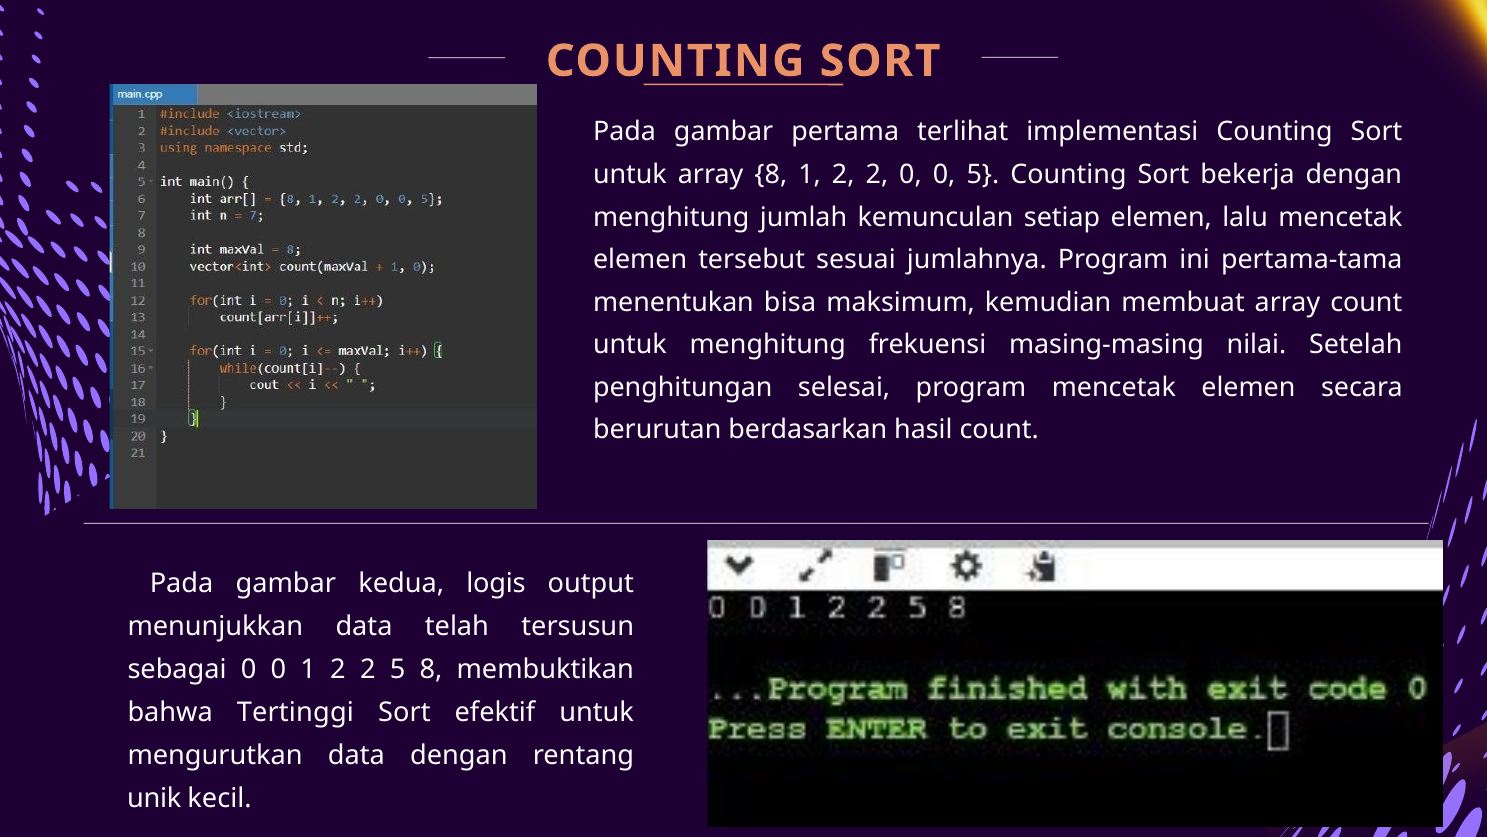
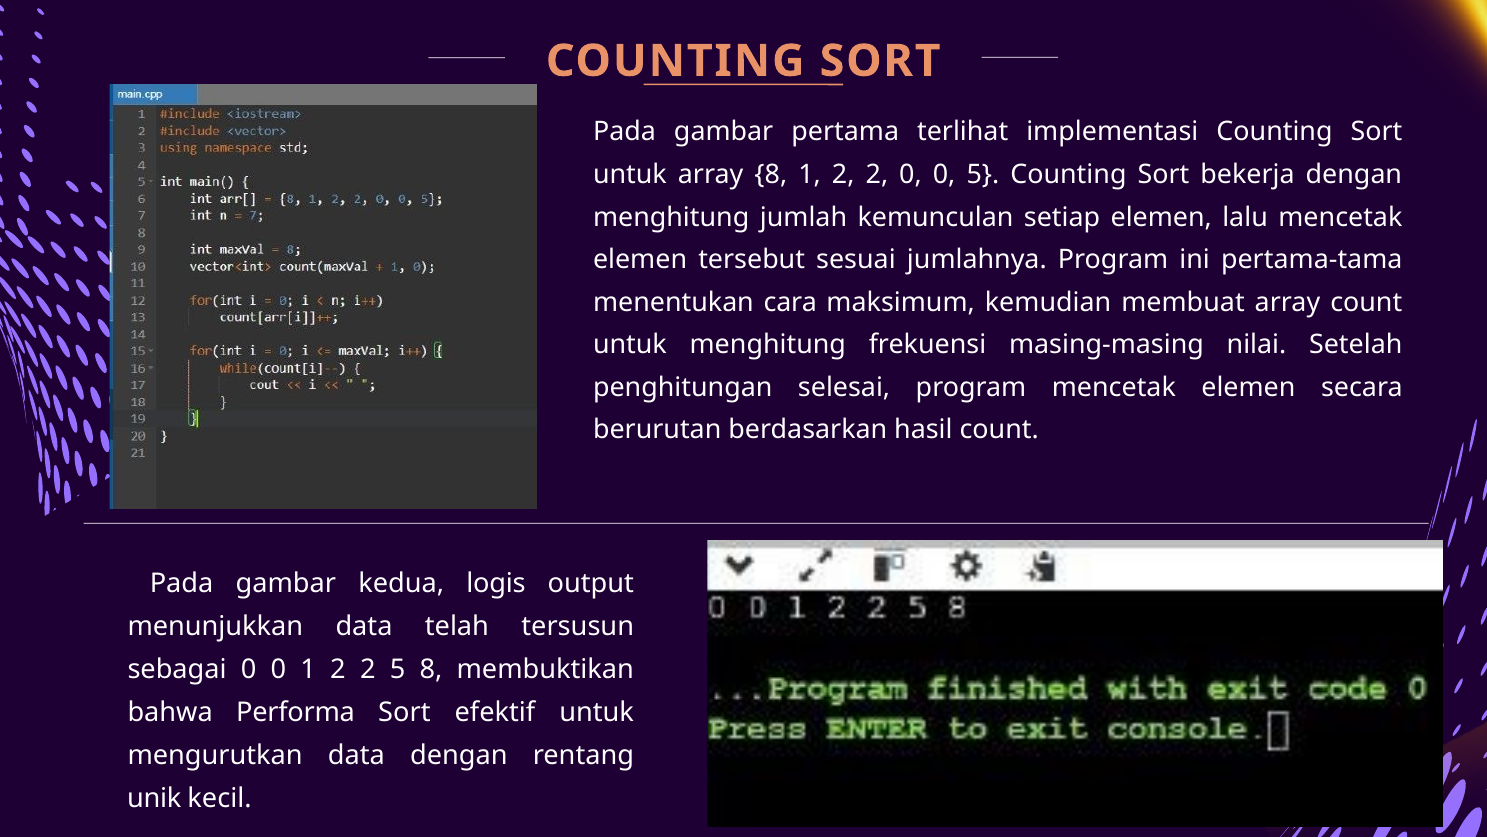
bisa: bisa -> cara
Tertinggi: Tertinggi -> Performa
